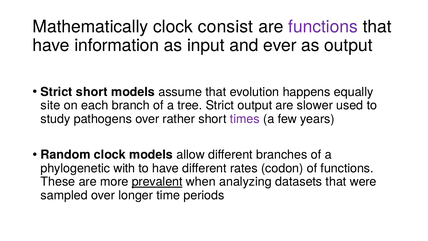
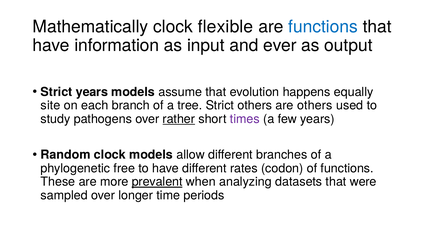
consist: consist -> flexible
functions at (323, 27) colour: purple -> blue
Strict short: short -> years
Strict output: output -> others
are slower: slower -> others
rather underline: none -> present
with: with -> free
